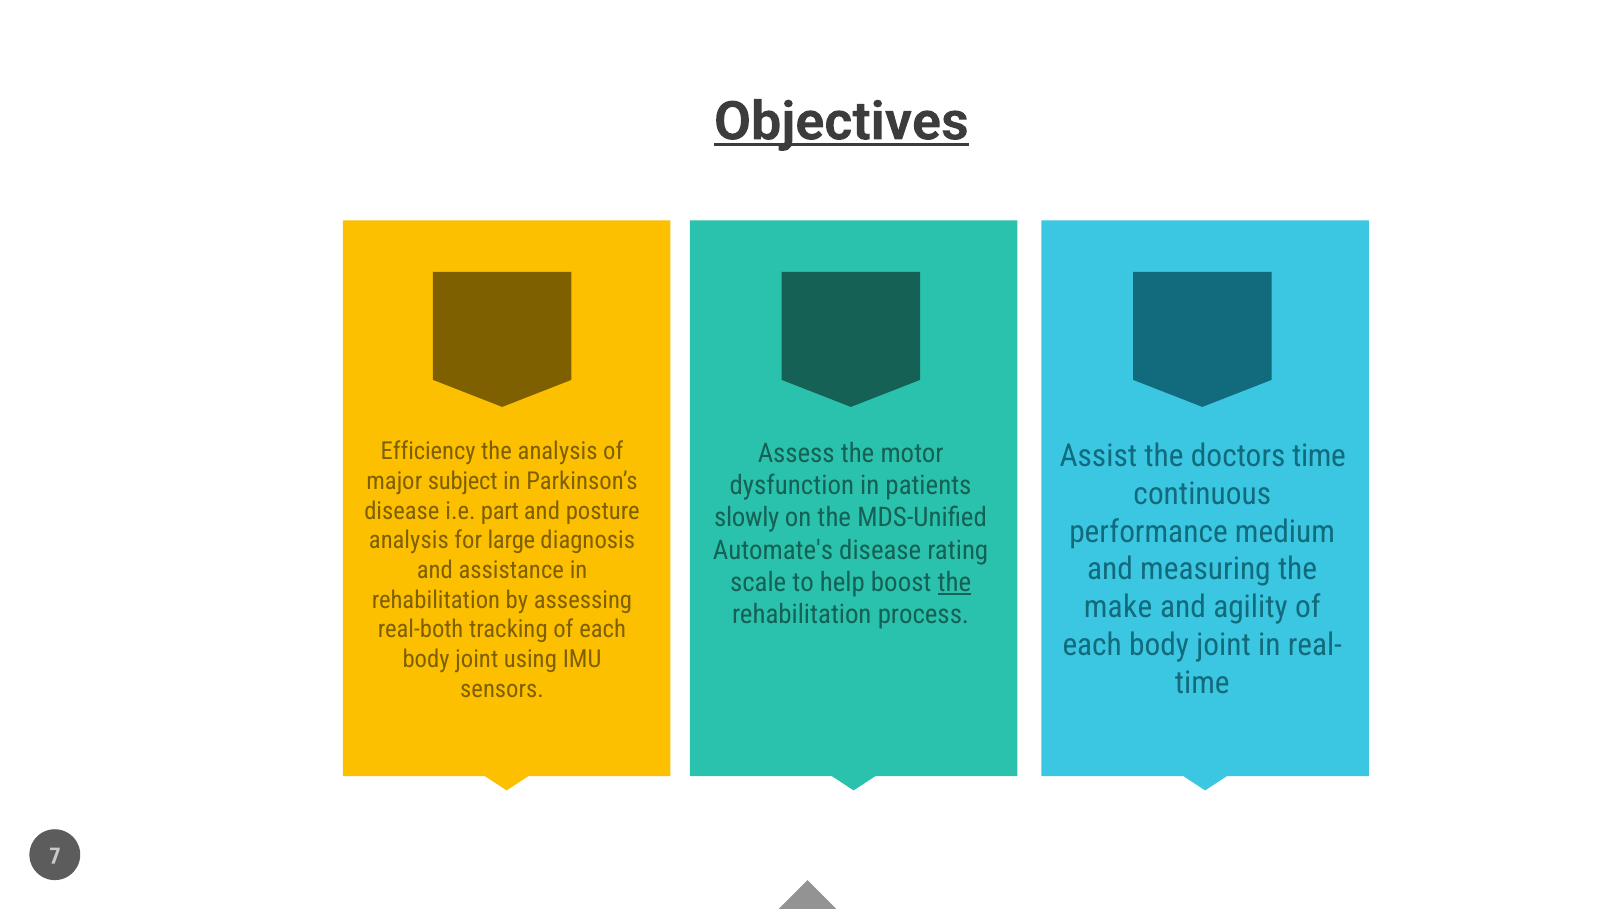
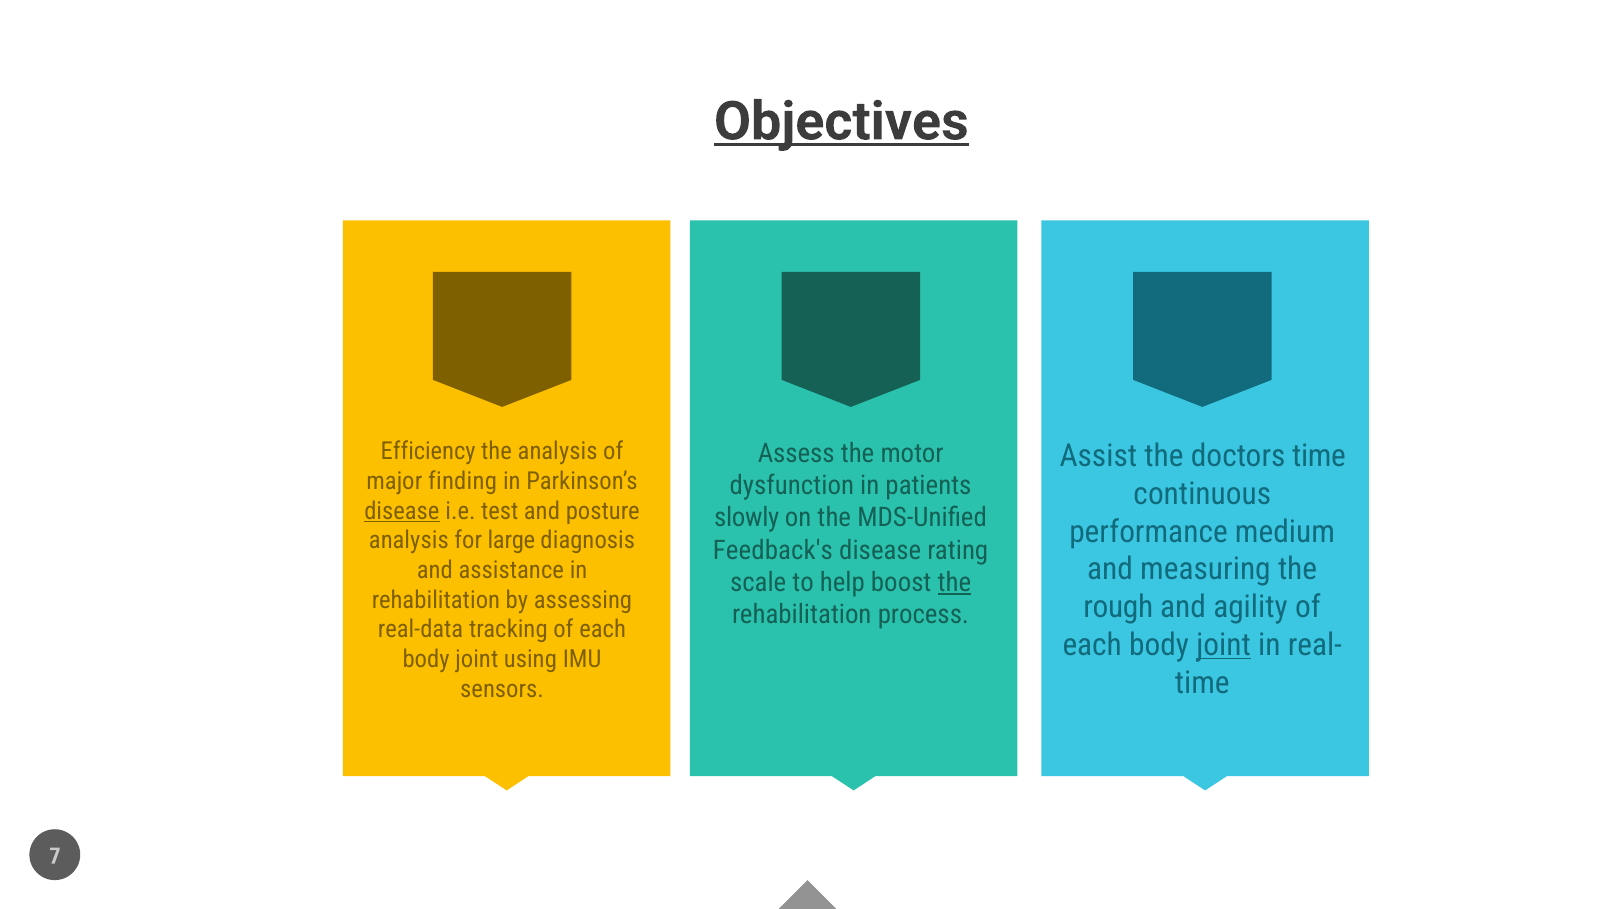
subject: subject -> finding
disease at (402, 511) underline: none -> present
part: part -> test
Automate's: Automate's -> Feedback's
make: make -> rough
real-both: real-both -> real-data
joint at (1224, 645) underline: none -> present
